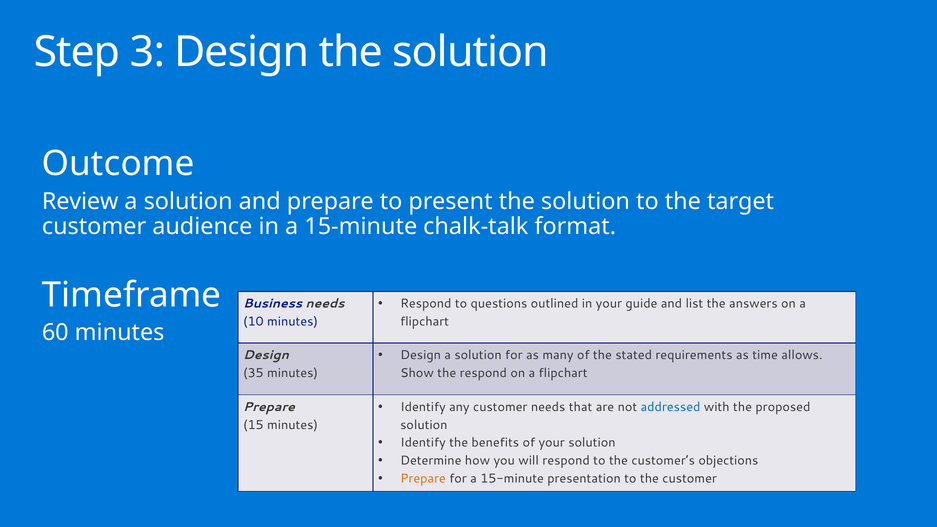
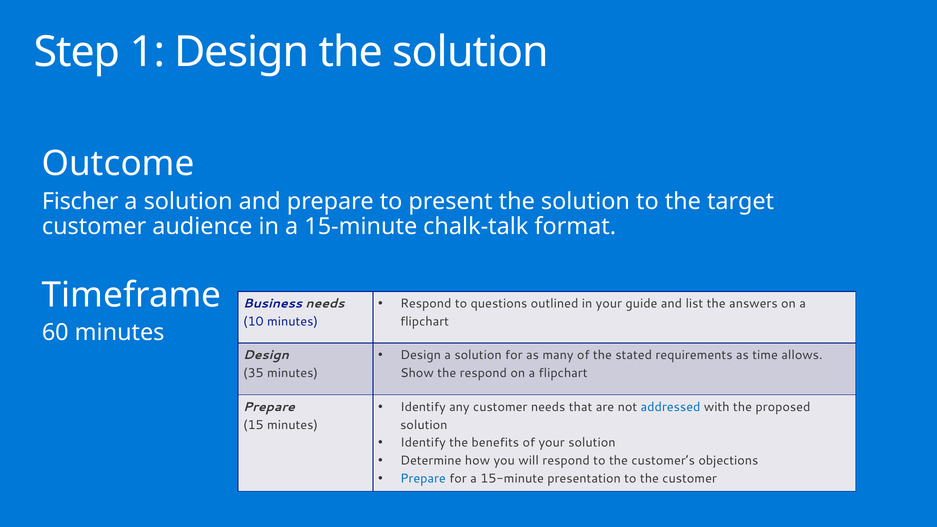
3: 3 -> 1
Review: Review -> Fischer
Prepare at (423, 479) colour: orange -> blue
